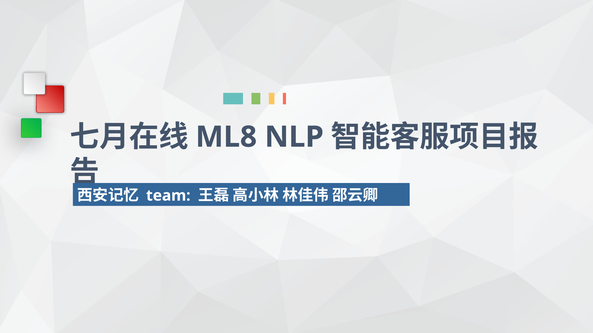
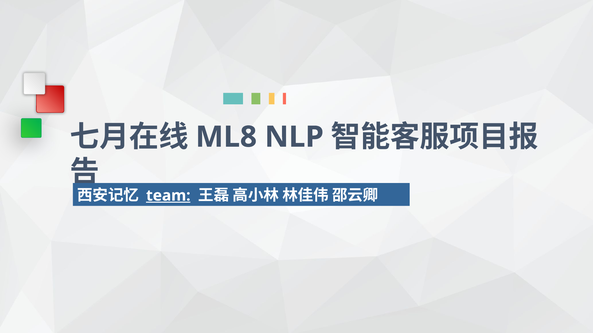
team underline: none -> present
